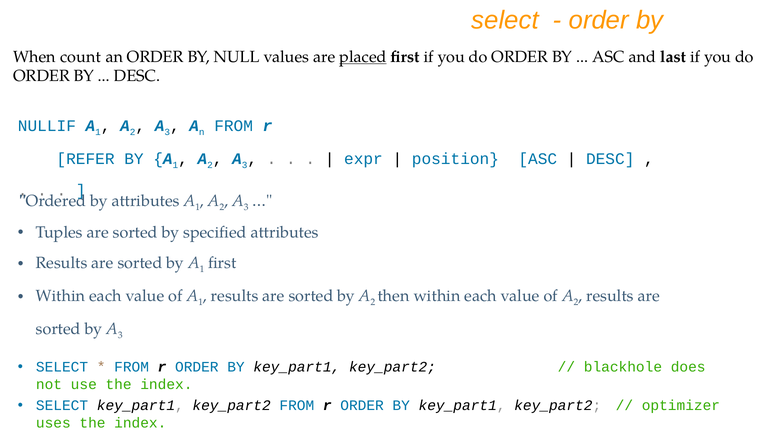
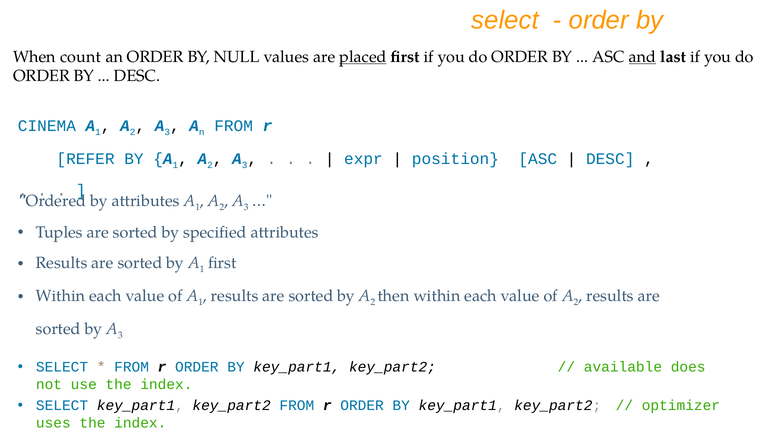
and underline: none -> present
NULLIF: NULLIF -> CINEMA
blackhole: blackhole -> available
